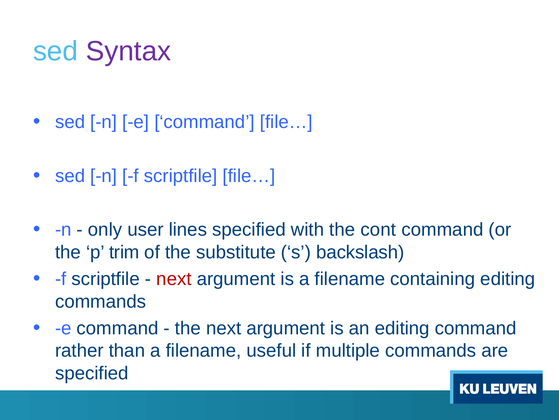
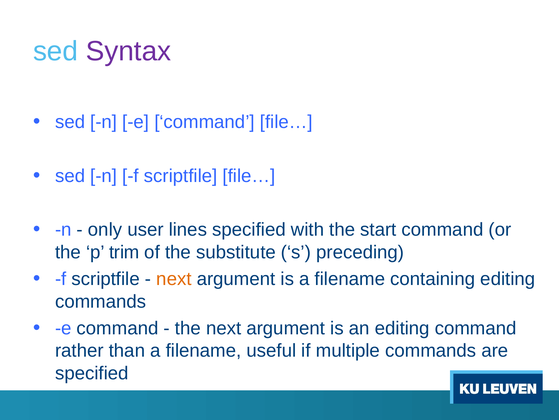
cont: cont -> start
backslash: backslash -> preceding
next at (174, 279) colour: red -> orange
